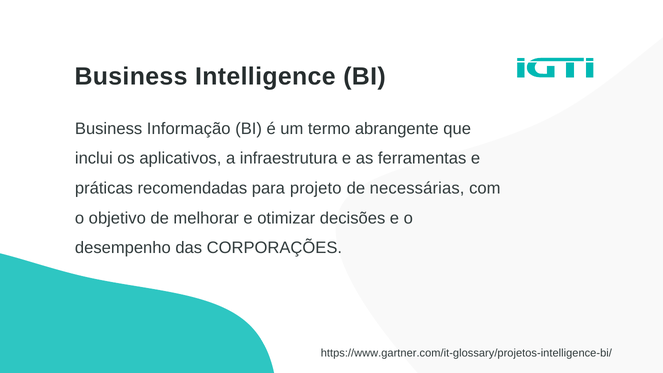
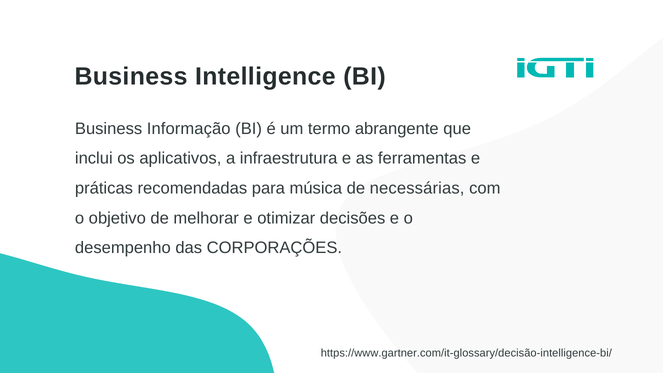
projeto: projeto -> música
https://www.gartner.com/it-glossary/projetos-intelligence-bi/: https://www.gartner.com/it-glossary/projetos-intelligence-bi/ -> https://www.gartner.com/it-glossary/decisão-intelligence-bi/
